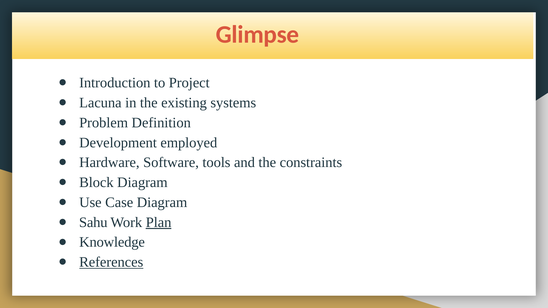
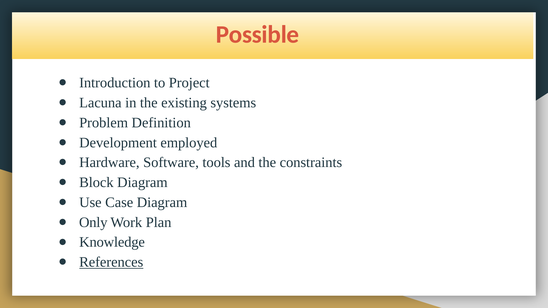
Glimpse: Glimpse -> Possible
Sahu: Sahu -> Only
Plan underline: present -> none
